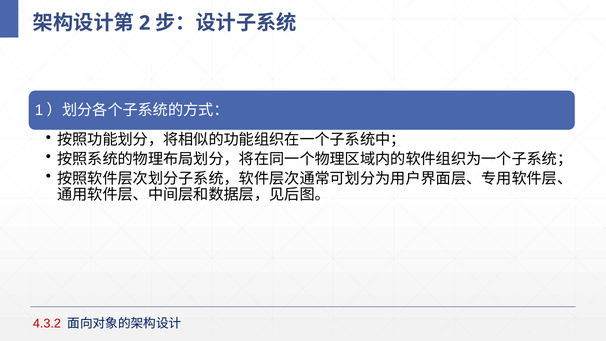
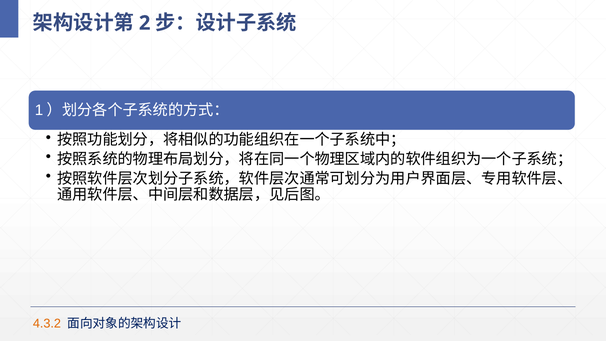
4.3.2 colour: red -> orange
